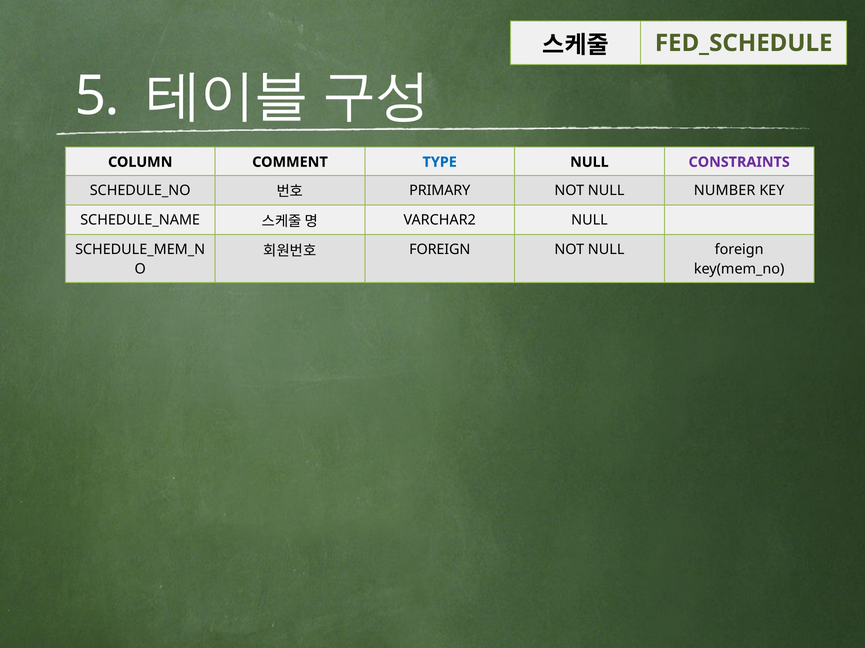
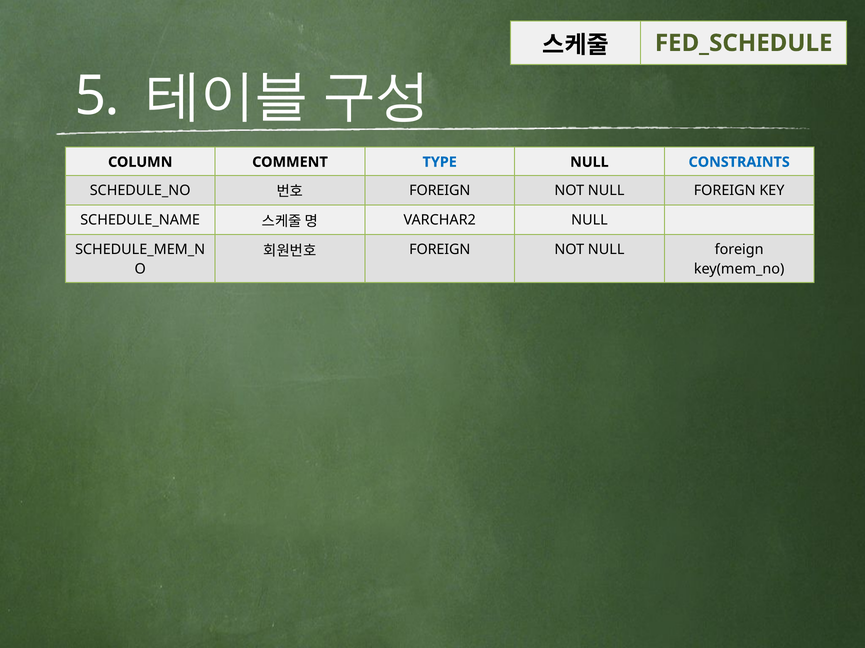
CONSTRAINTS colour: purple -> blue
PRIMARY at (440, 191): PRIMARY -> FOREIGN
NUMBER at (725, 191): NUMBER -> FOREIGN
